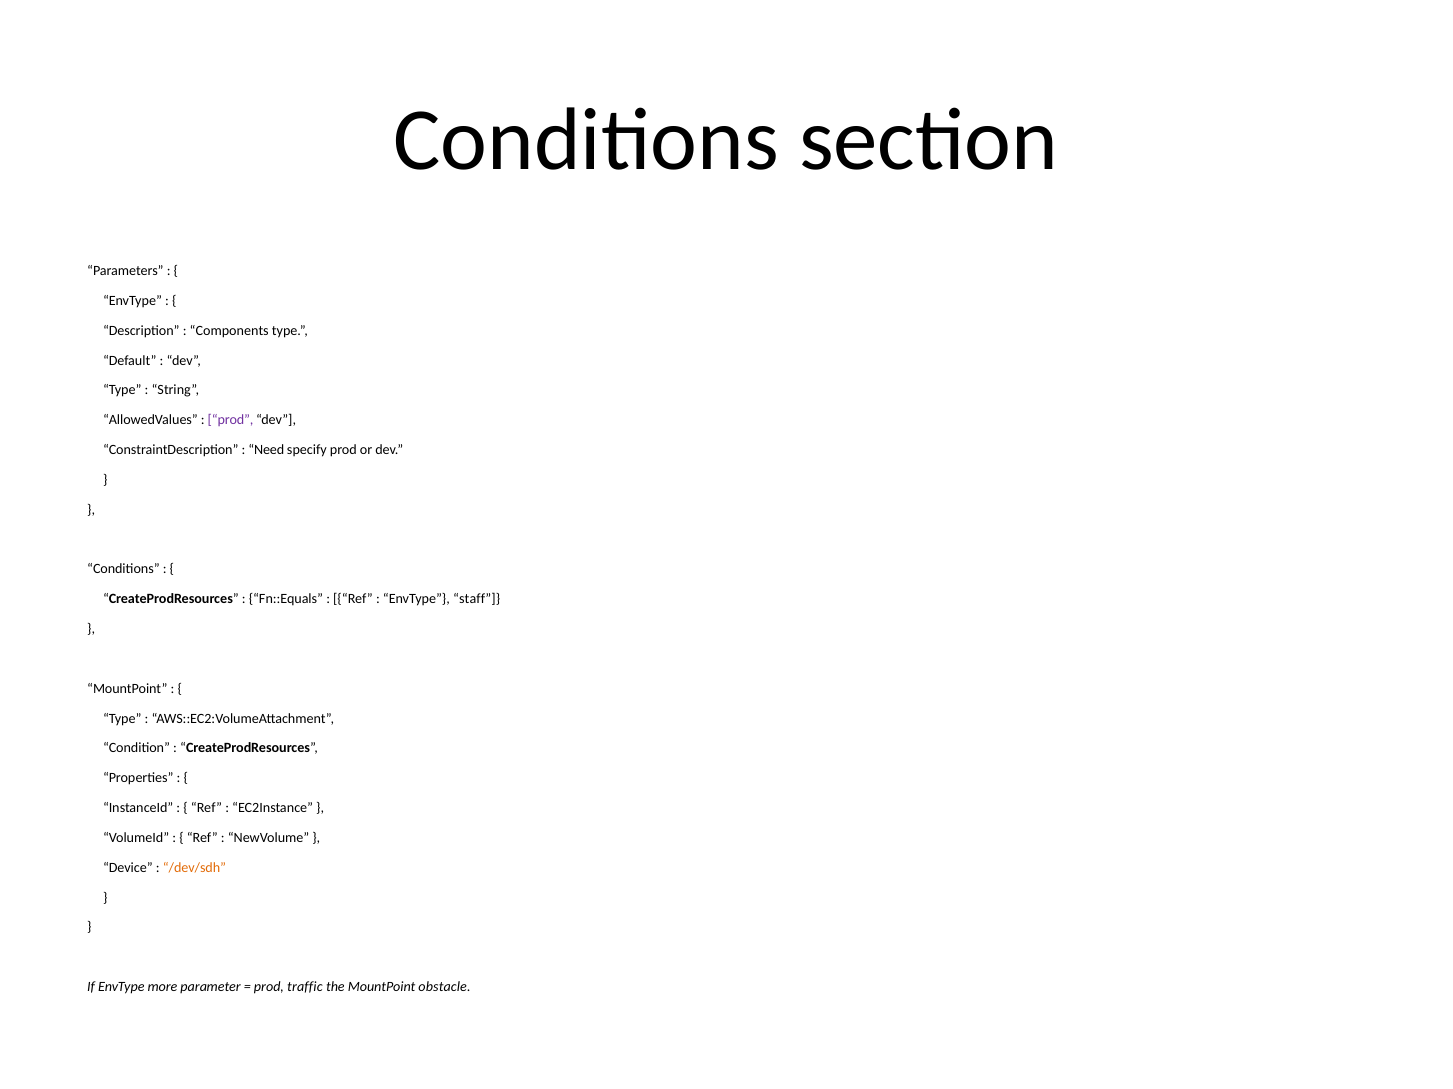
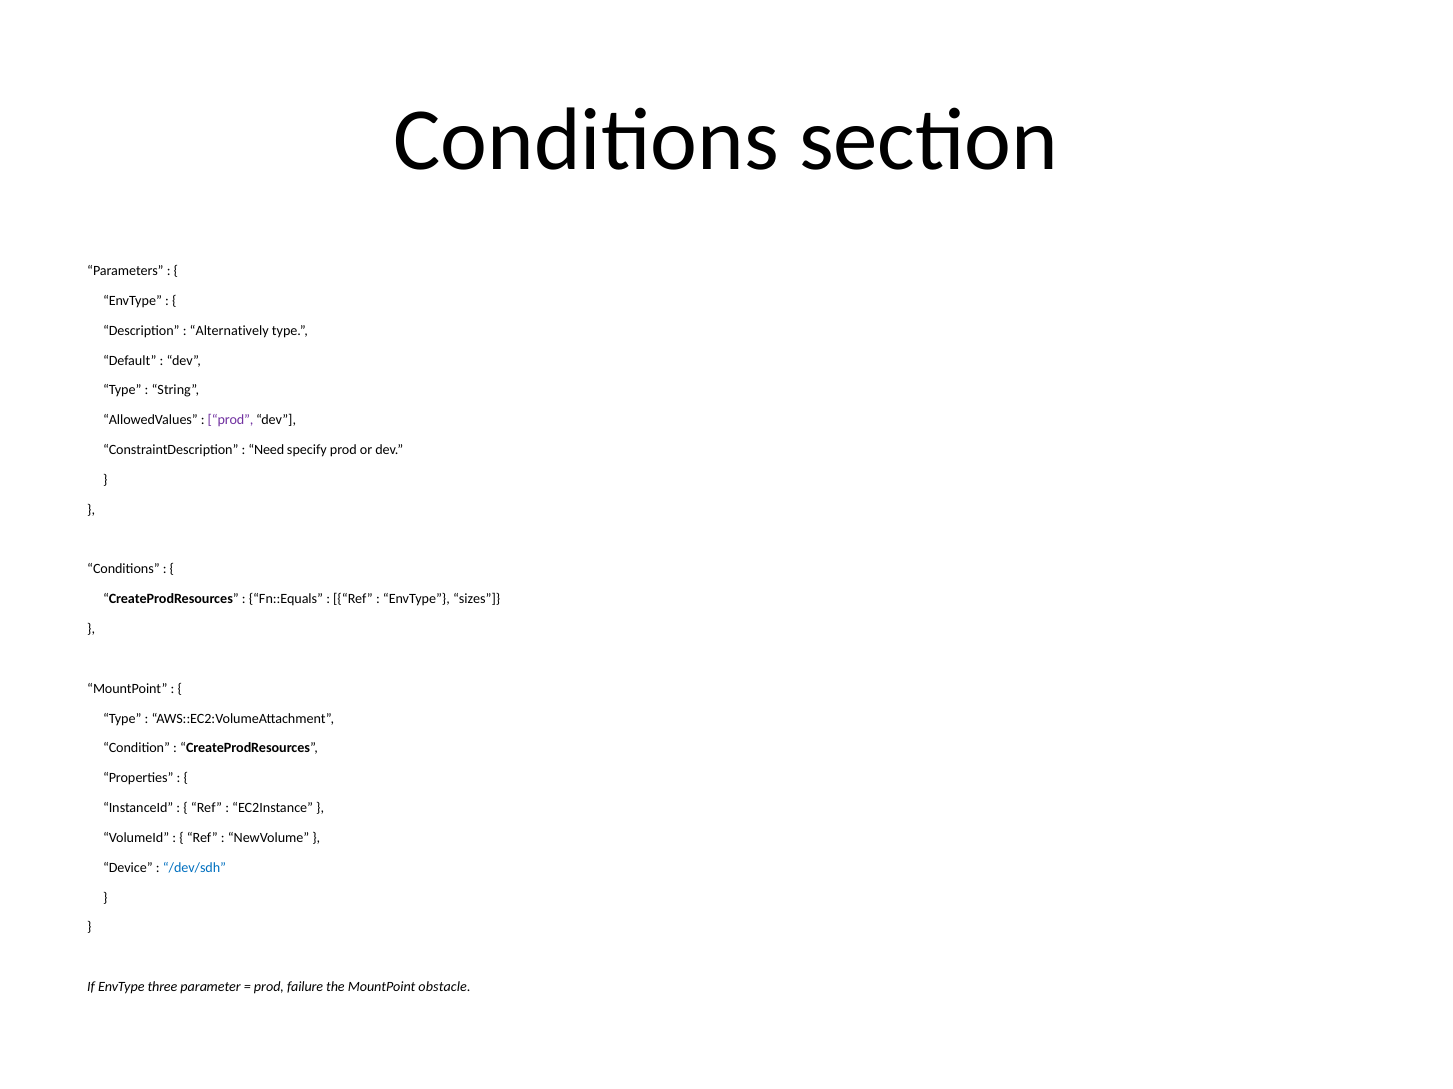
Components: Components -> Alternatively
staff: staff -> sizes
/dev/sdh colour: orange -> blue
more: more -> three
traffic: traffic -> failure
